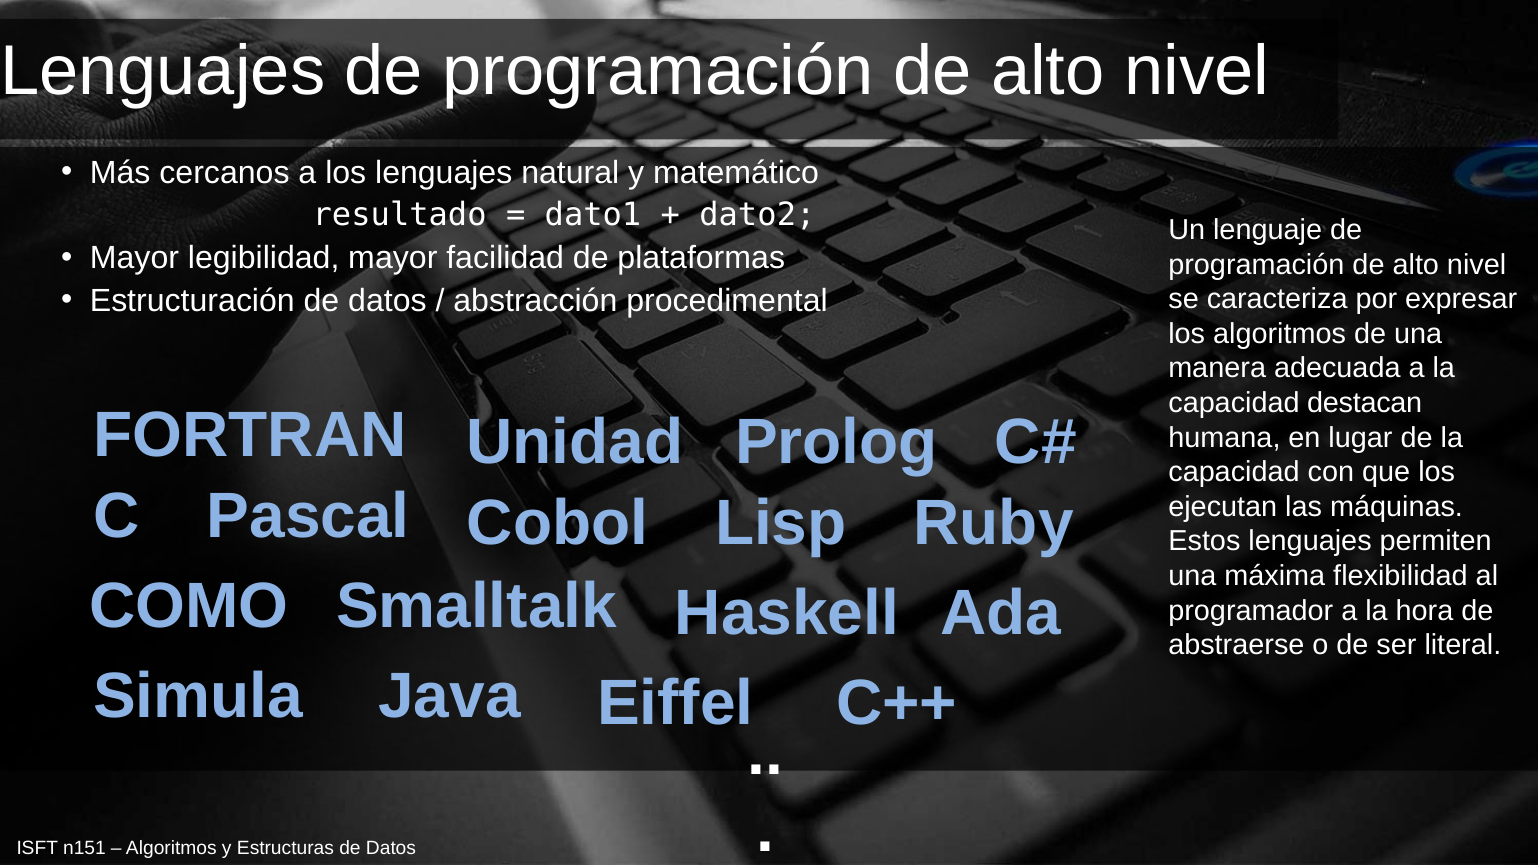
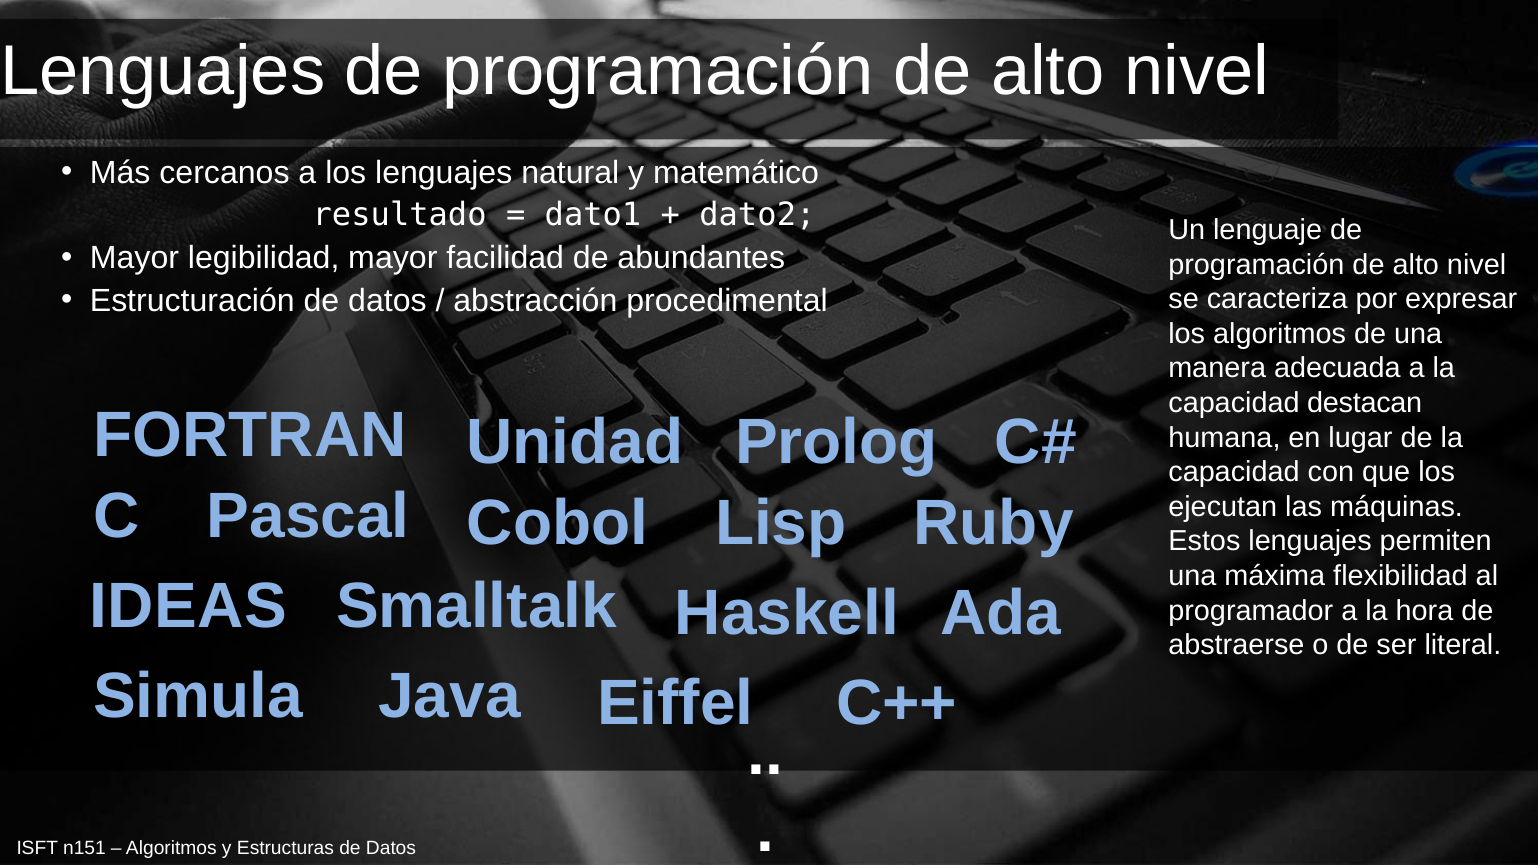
plataformas: plataformas -> abundantes
COMO: COMO -> IDEAS
